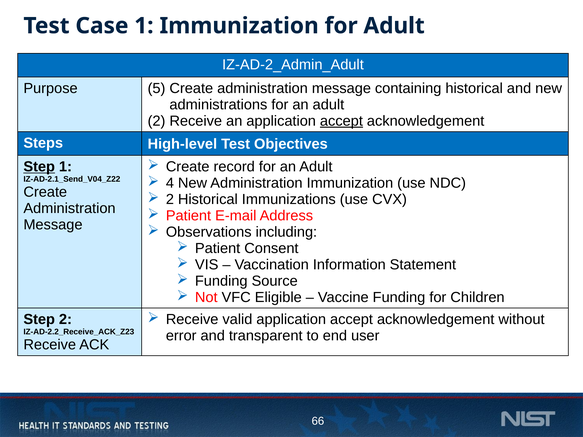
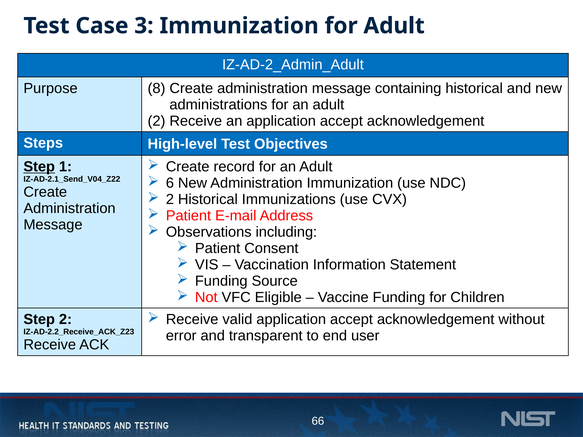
Case 1: 1 -> 3
5: 5 -> 8
accept at (341, 121) underline: present -> none
4: 4 -> 6
